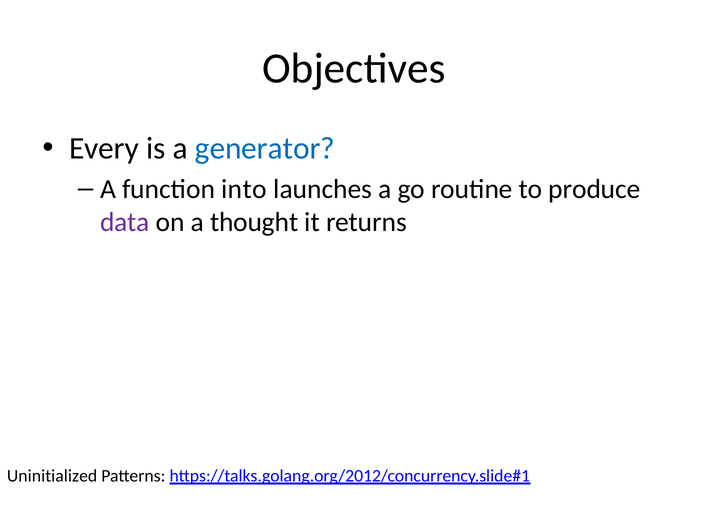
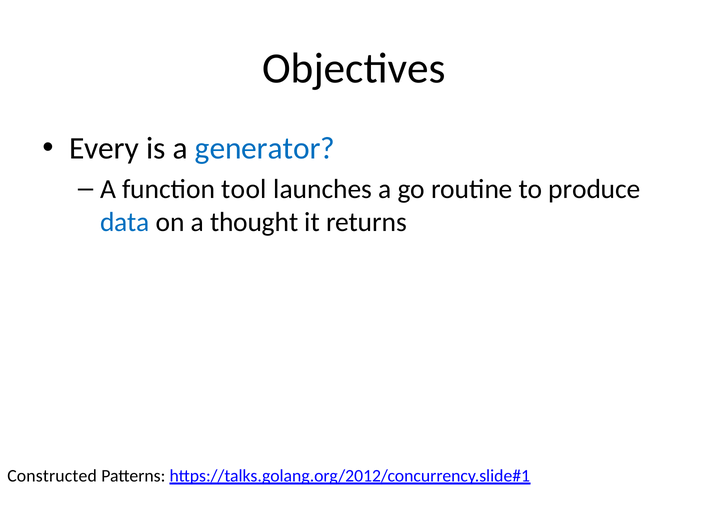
into: into -> tool
data colour: purple -> blue
Uninitialized: Uninitialized -> Constructed
